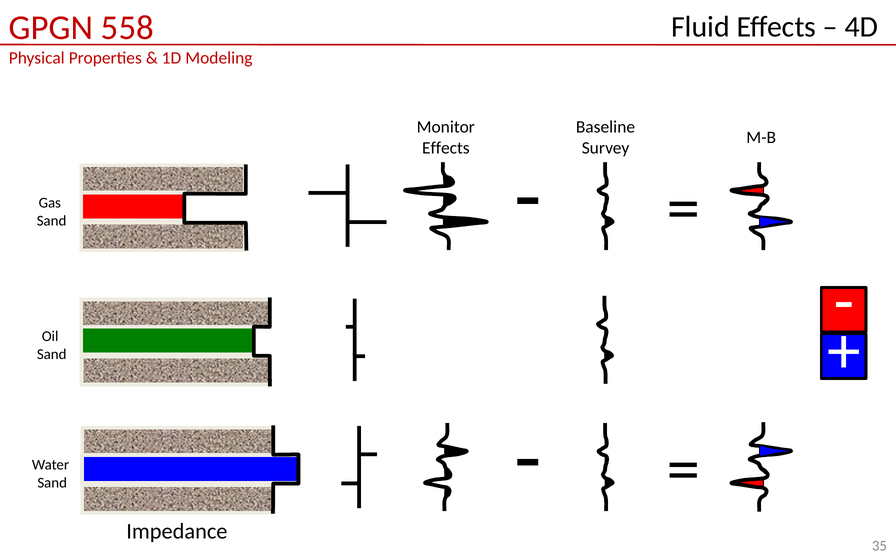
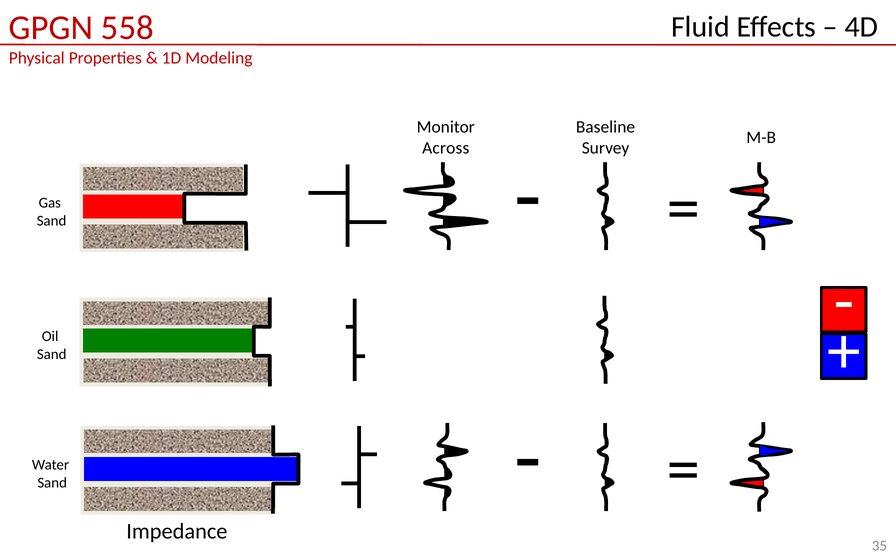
Effects at (446, 148): Effects -> Across
